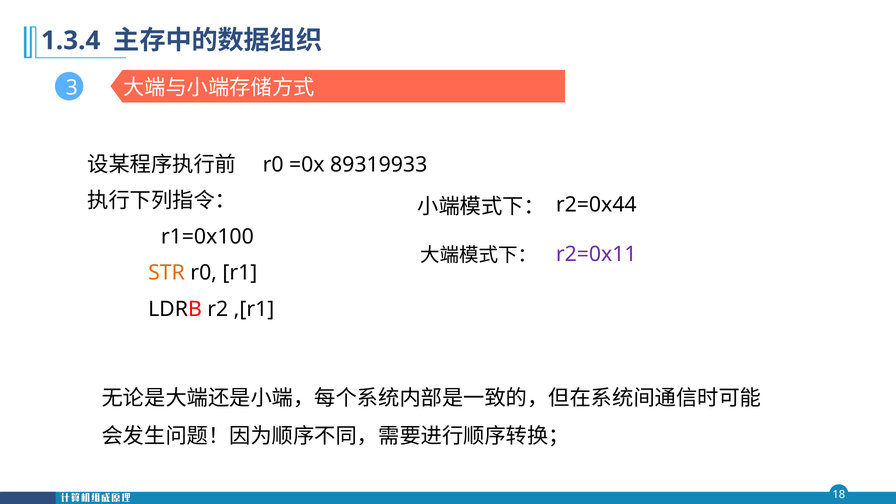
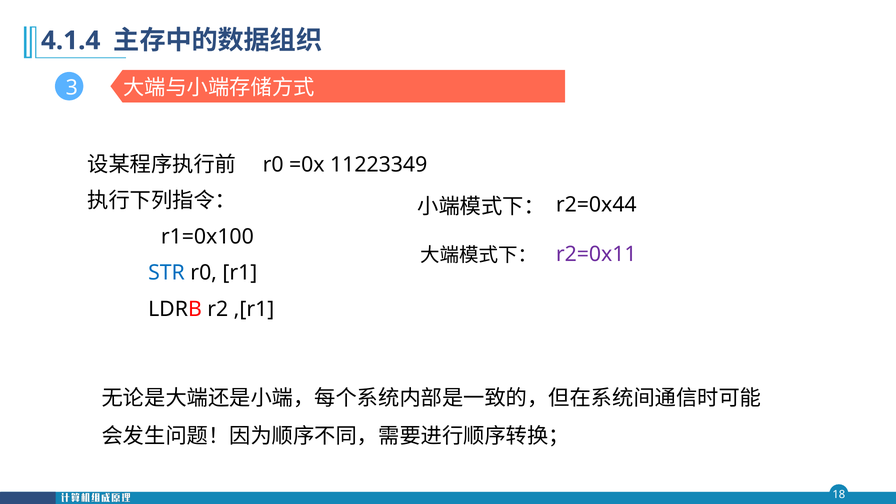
1.3.4: 1.3.4 -> 4.1.4
89319933: 89319933 -> 11223349
STR colour: orange -> blue
